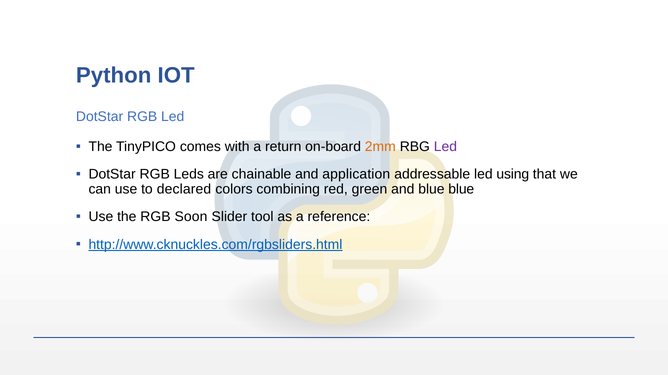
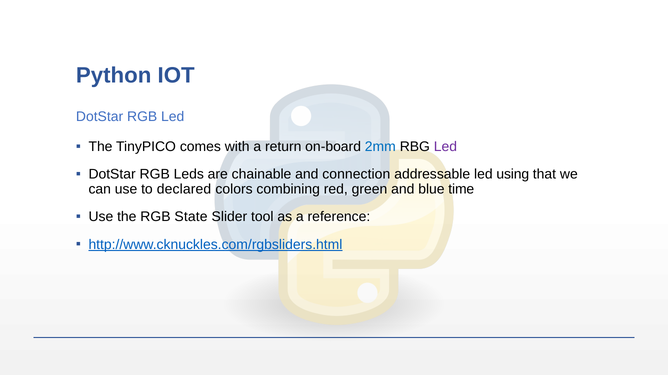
2mm colour: orange -> blue
application: application -> connection
blue blue: blue -> time
Soon: Soon -> State
